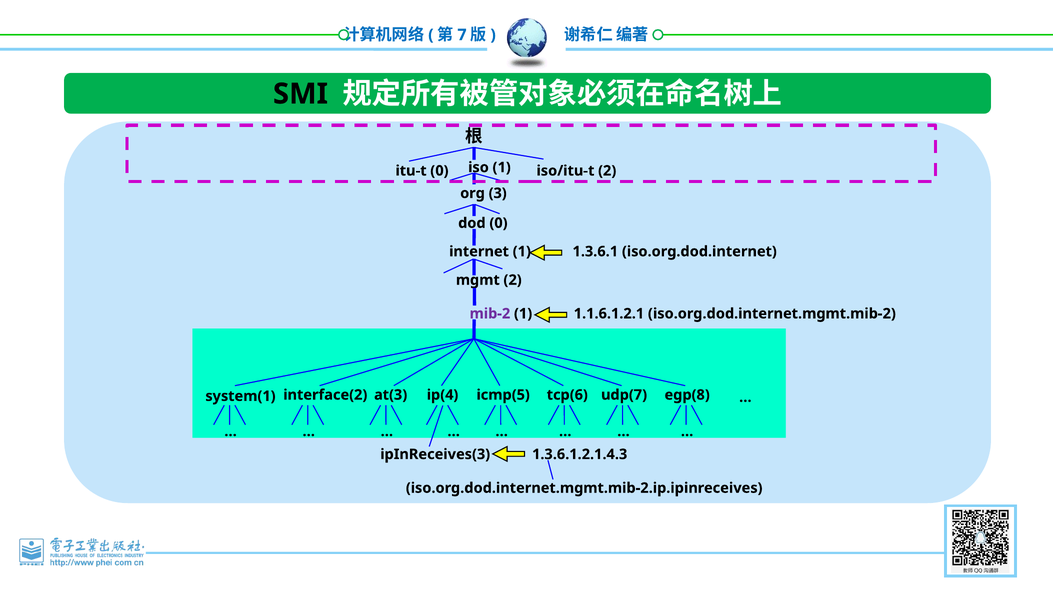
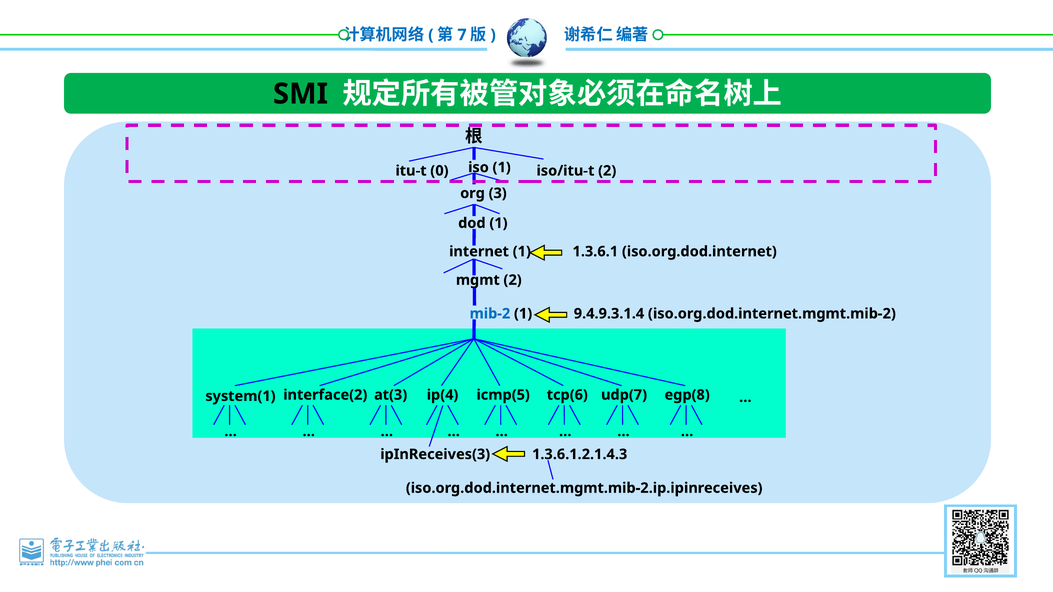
dod 0: 0 -> 1
mib-2 colour: purple -> blue
1.1.6.1.2.1: 1.1.6.1.2.1 -> 9.4.9.3.1.4
